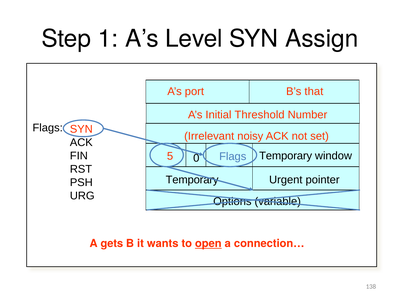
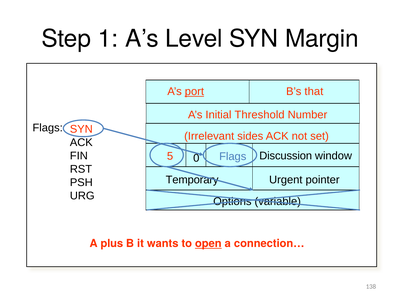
Assign: Assign -> Margin
port underline: none -> present
noisy: noisy -> sides
Temporary at (286, 156): Temporary -> Discussion
gets: gets -> plus
